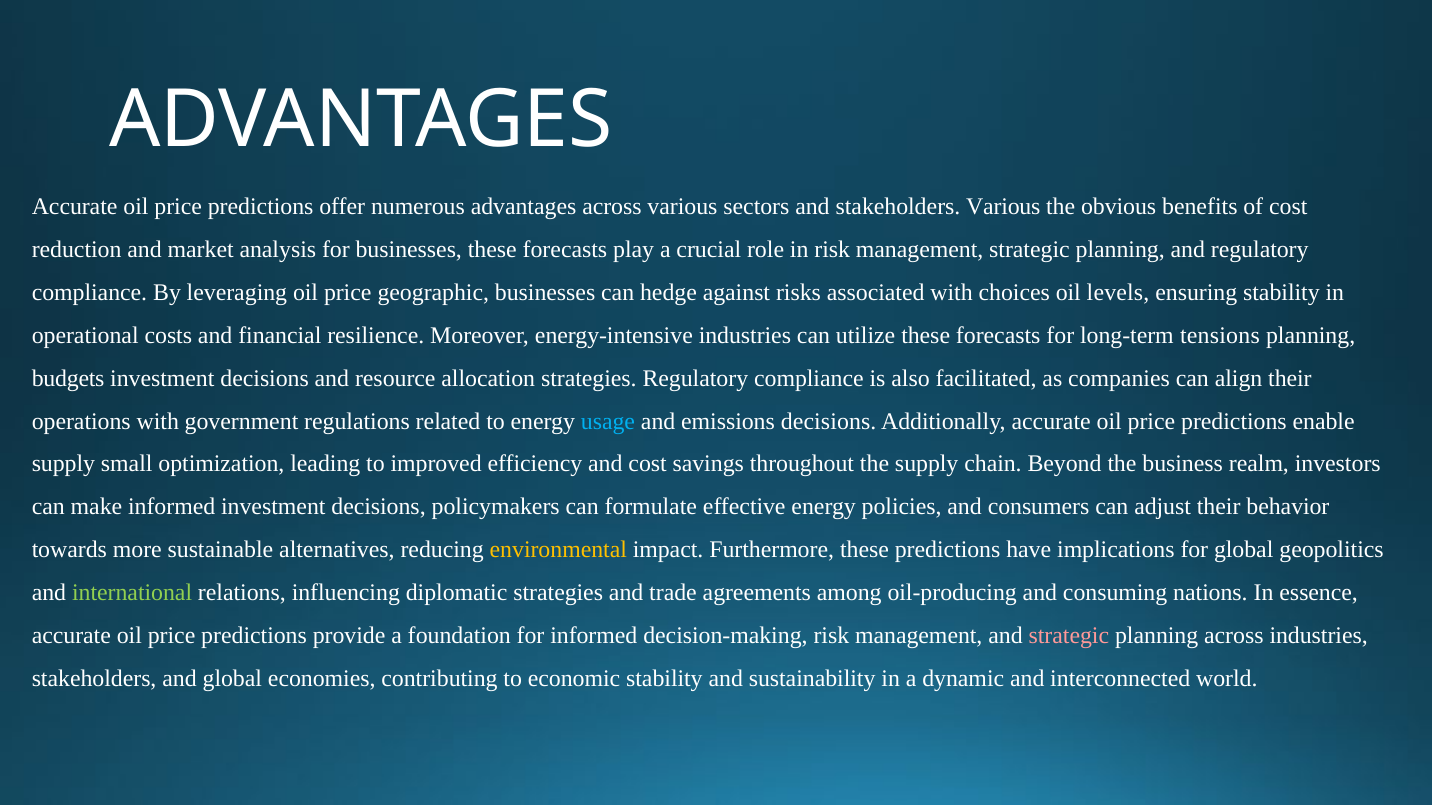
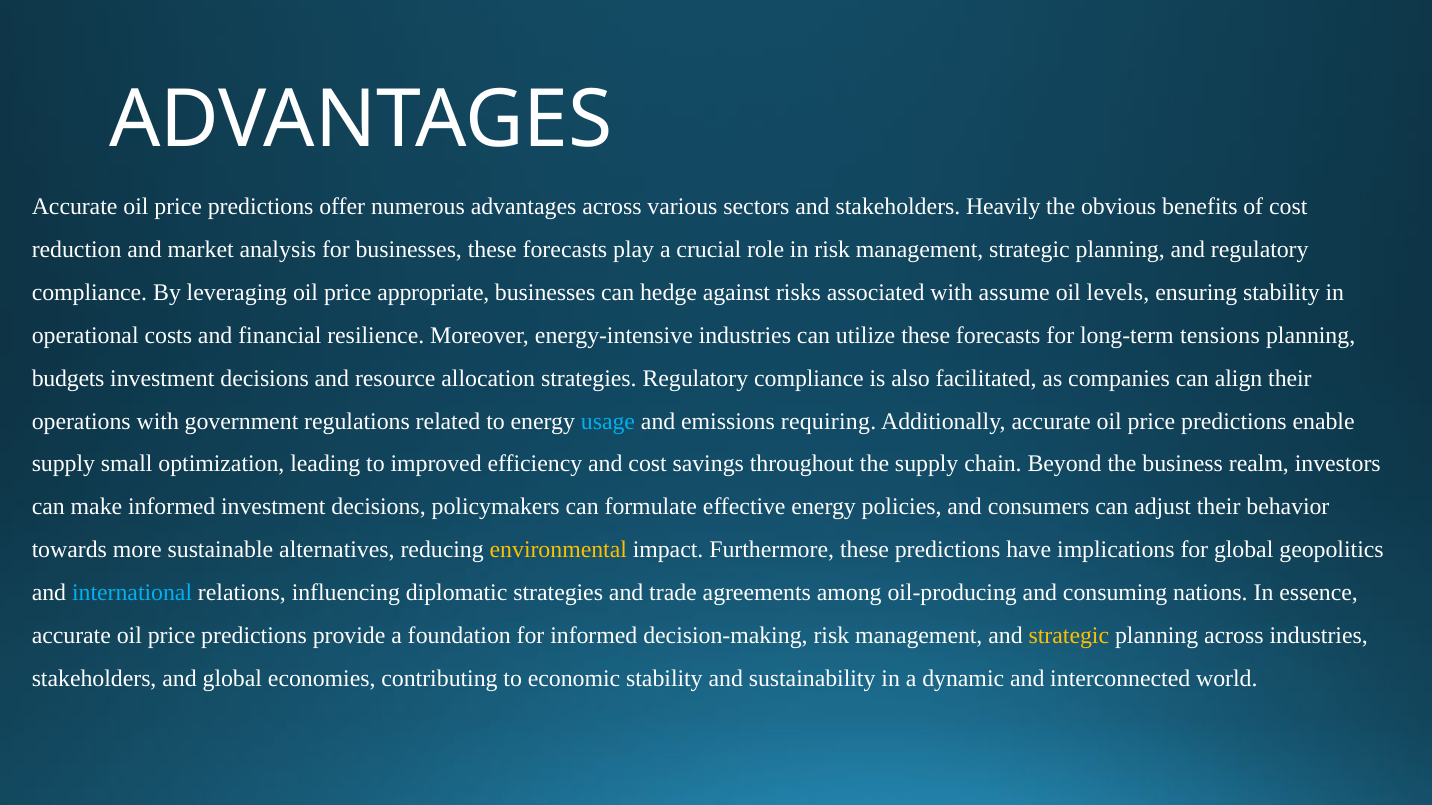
stakeholders Various: Various -> Heavily
geographic: geographic -> appropriate
choices: choices -> assume
emissions decisions: decisions -> requiring
international colour: light green -> light blue
strategic at (1069, 636) colour: pink -> yellow
